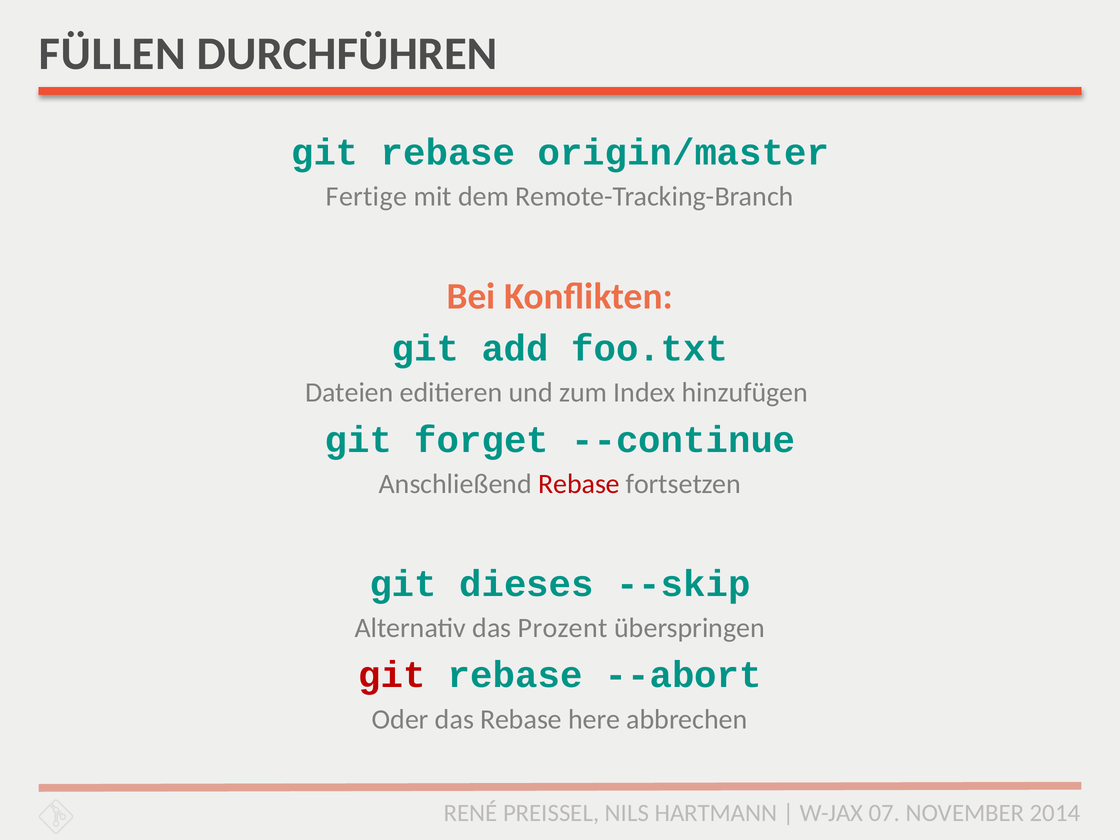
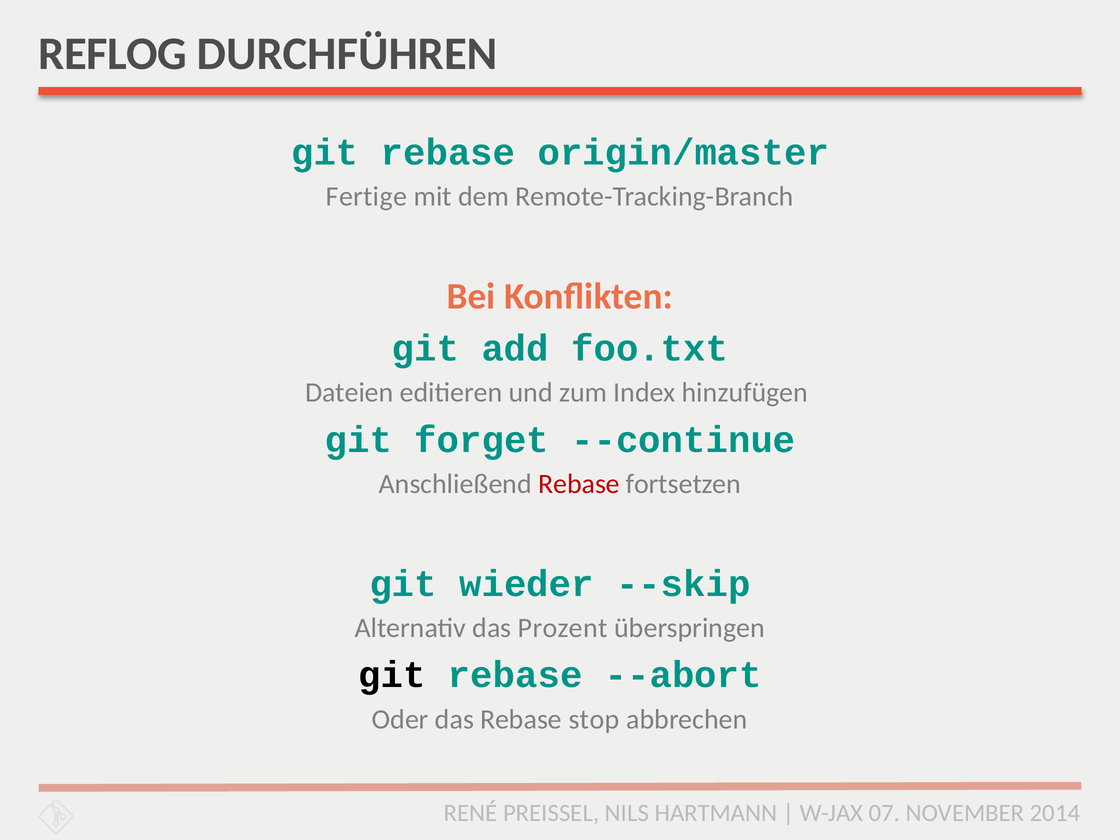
FÜLLEN: FÜLLEN -> REFLOG
dieses: dieses -> wieder
git at (392, 675) colour: red -> black
here: here -> stop
